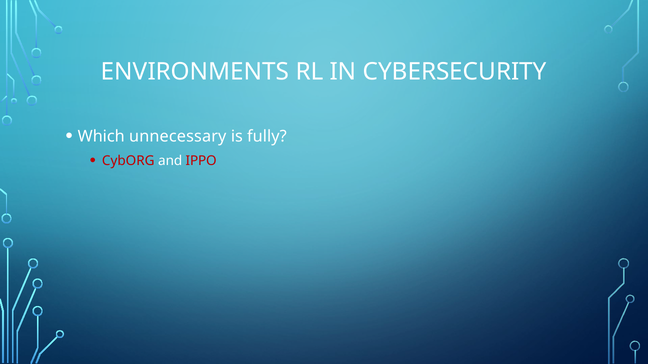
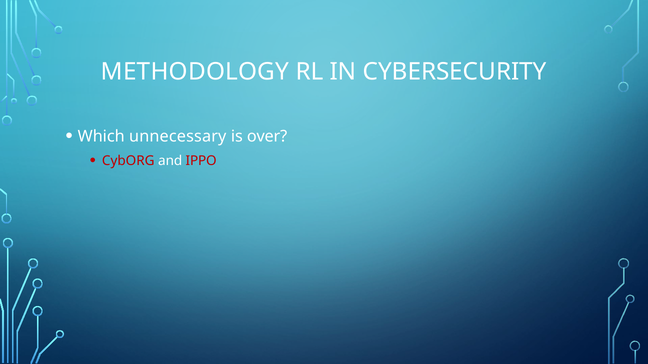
ENVIRONMENTS: ENVIRONMENTS -> METHODOLOGY
fully: fully -> over
